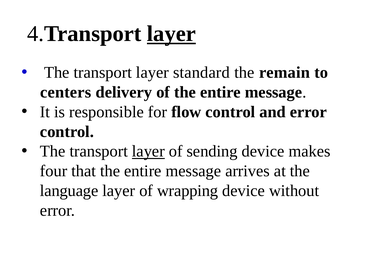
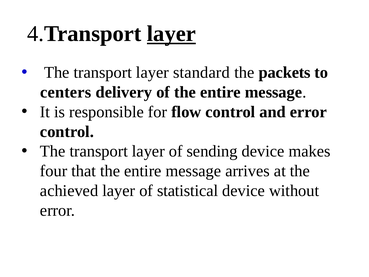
remain: remain -> packets
layer at (148, 151) underline: present -> none
language: language -> achieved
wrapping: wrapping -> statistical
